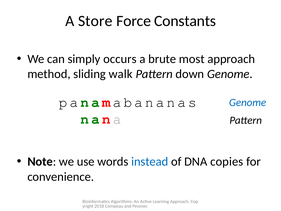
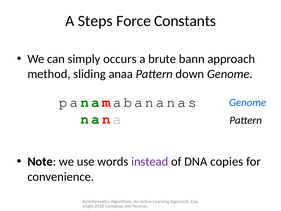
Store: Store -> Steps
most: most -> bann
walk: walk -> anaa
instead colour: blue -> purple
